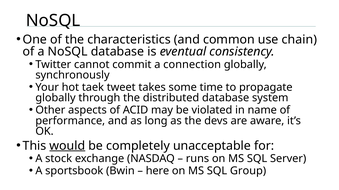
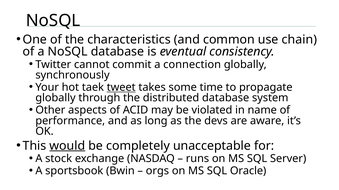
tweet underline: none -> present
here: here -> orgs
Group: Group -> Oracle
